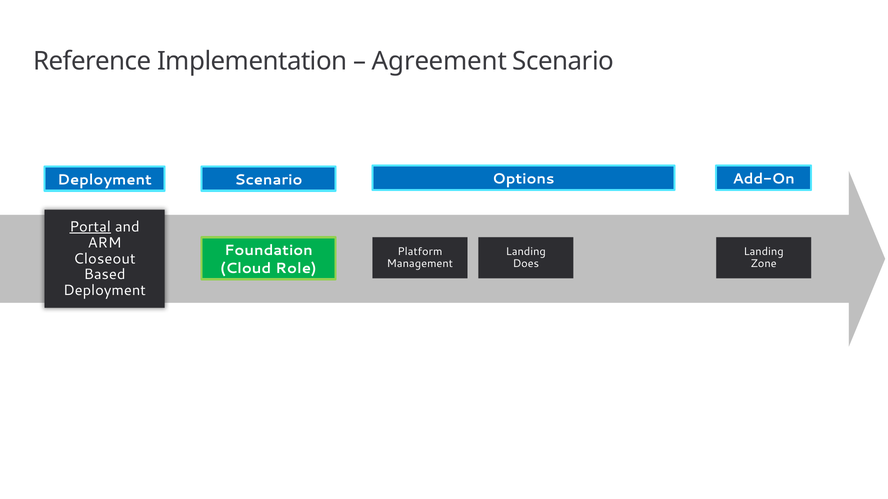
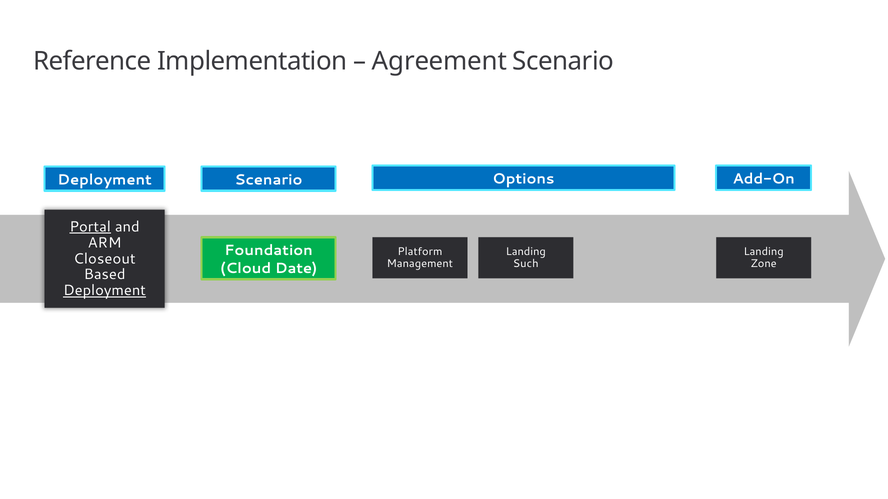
Does: Does -> Such
Role: Role -> Date
Deployment at (105, 291) underline: none -> present
